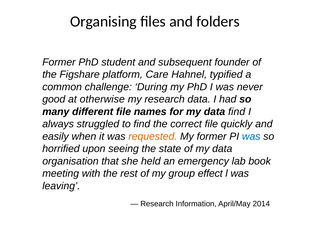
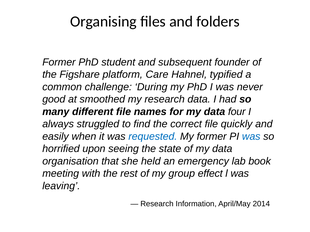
otherwise: otherwise -> smoothed
data find: find -> four
requested colour: orange -> blue
